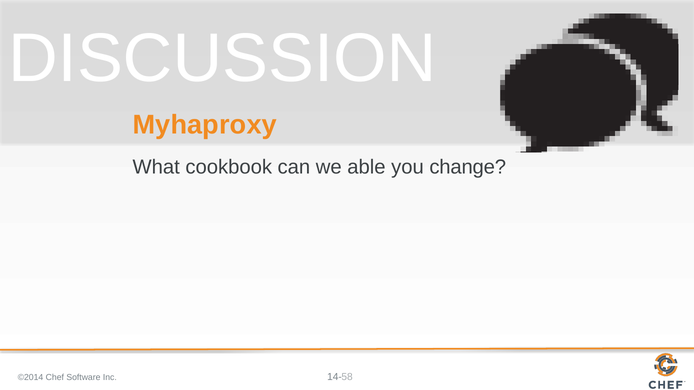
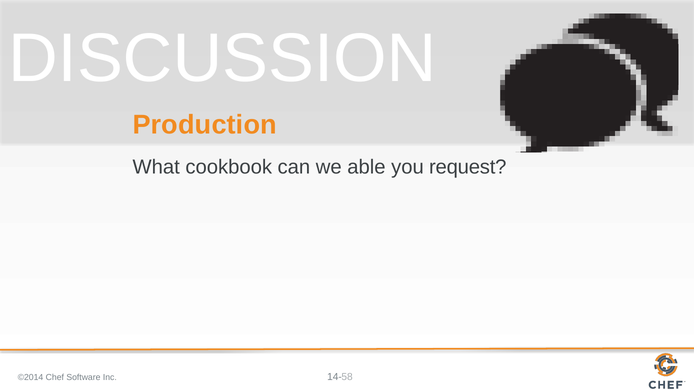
Myhaproxy: Myhaproxy -> Production
change: change -> request
